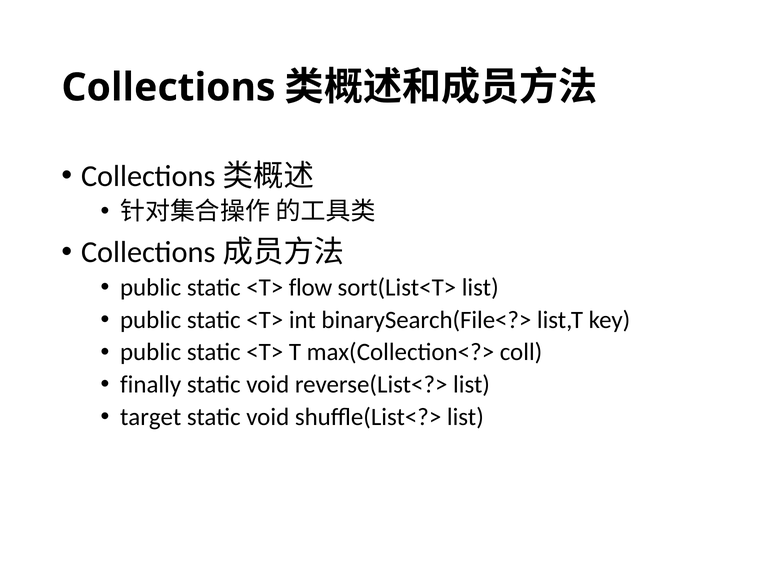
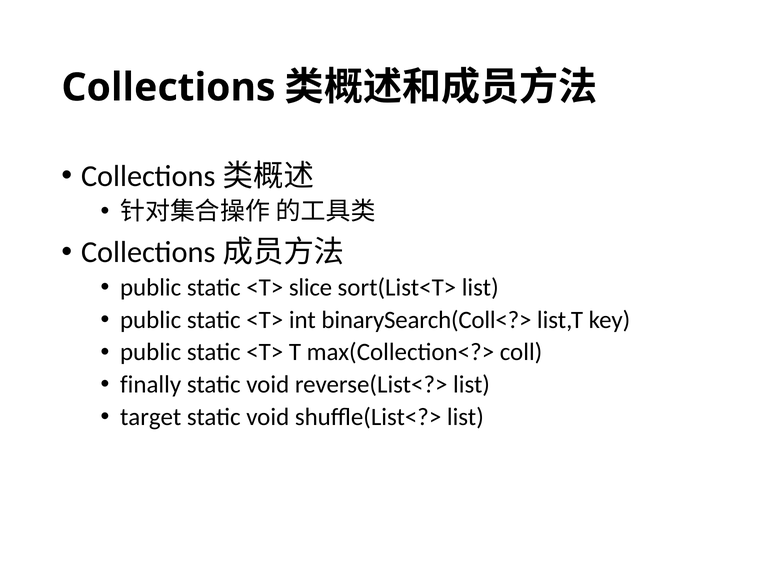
flow: flow -> slice
binarySearch(File<?>: binarySearch(File<?> -> binarySearch(Coll<?>
